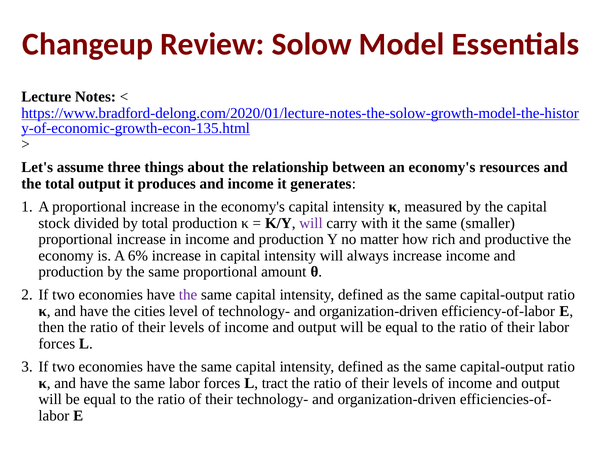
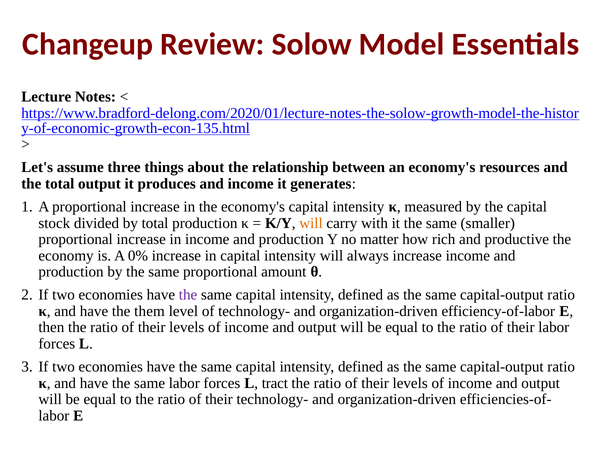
will at (311, 223) colour: purple -> orange
6%: 6% -> 0%
cities: cities -> them
